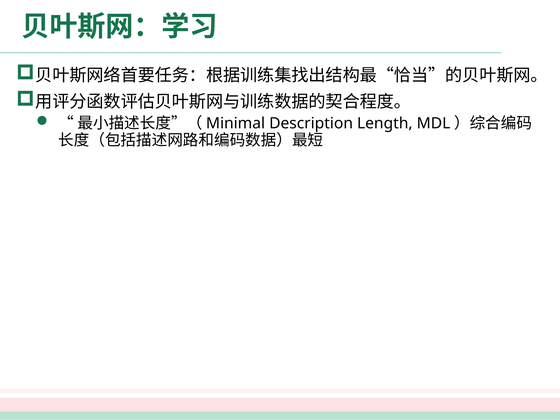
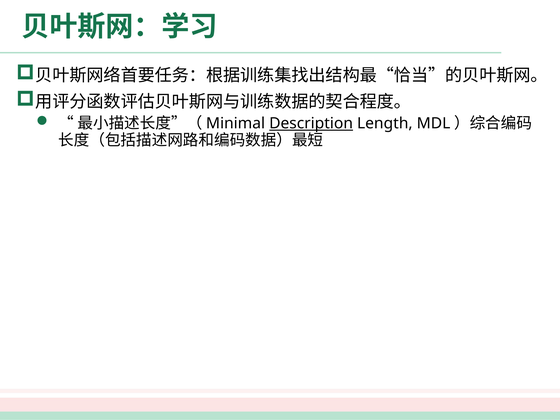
Description underline: none -> present
